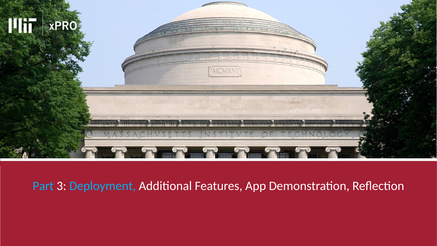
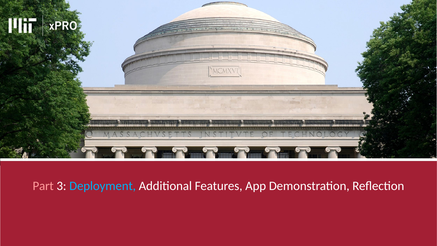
Part colour: light blue -> pink
